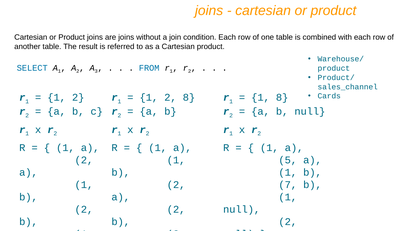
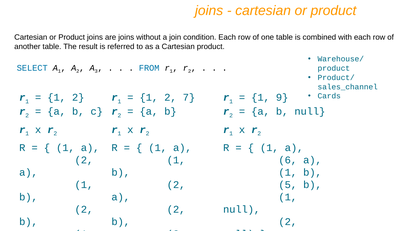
2 8: 8 -> 7
1 8: 8 -> 9
5: 5 -> 6
7: 7 -> 5
